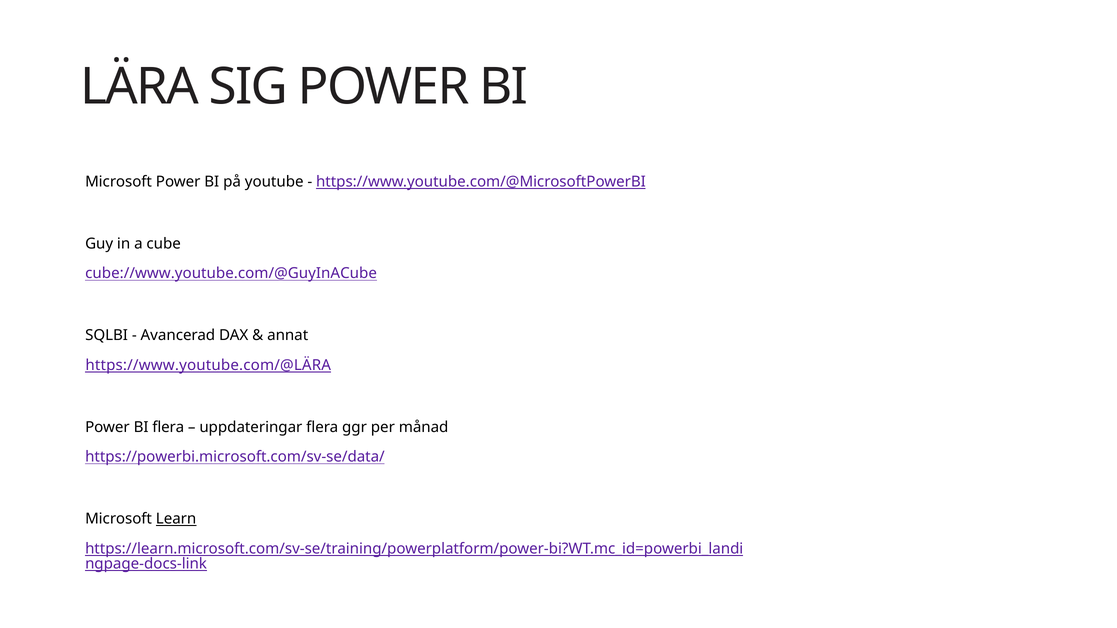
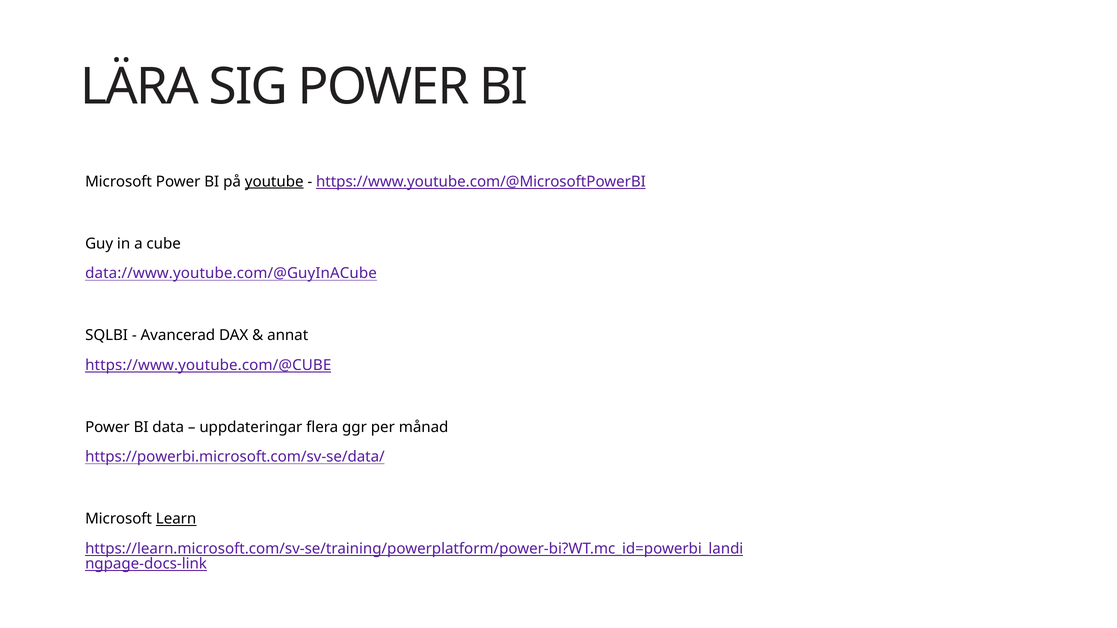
youtube underline: none -> present
cube://www.youtube.com/@GuyInACube: cube://www.youtube.com/@GuyInACube -> data://www.youtube.com/@GuyInACube
https://www.youtube.com/@LÄRA: https://www.youtube.com/@LÄRA -> https://www.youtube.com/@CUBE
BI flera: flera -> data
